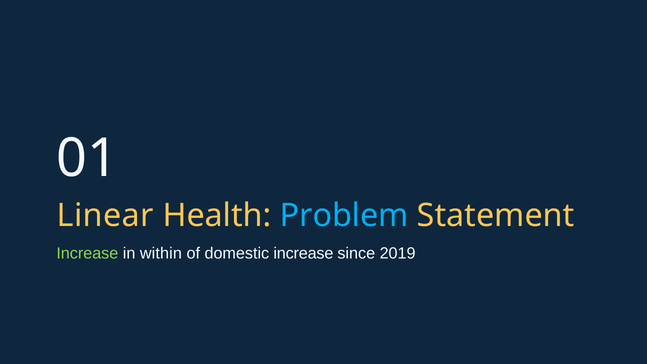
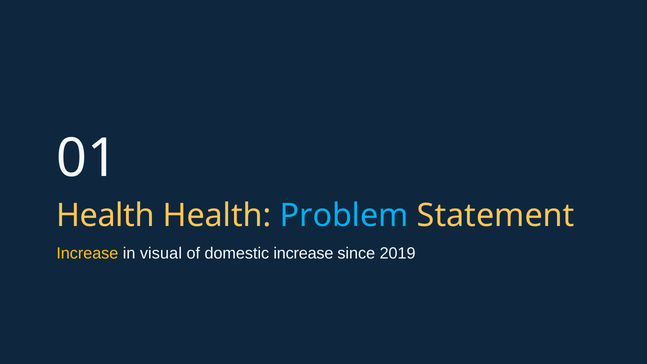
Linear at (105, 215): Linear -> Health
Increase at (87, 253) colour: light green -> yellow
within: within -> visual
